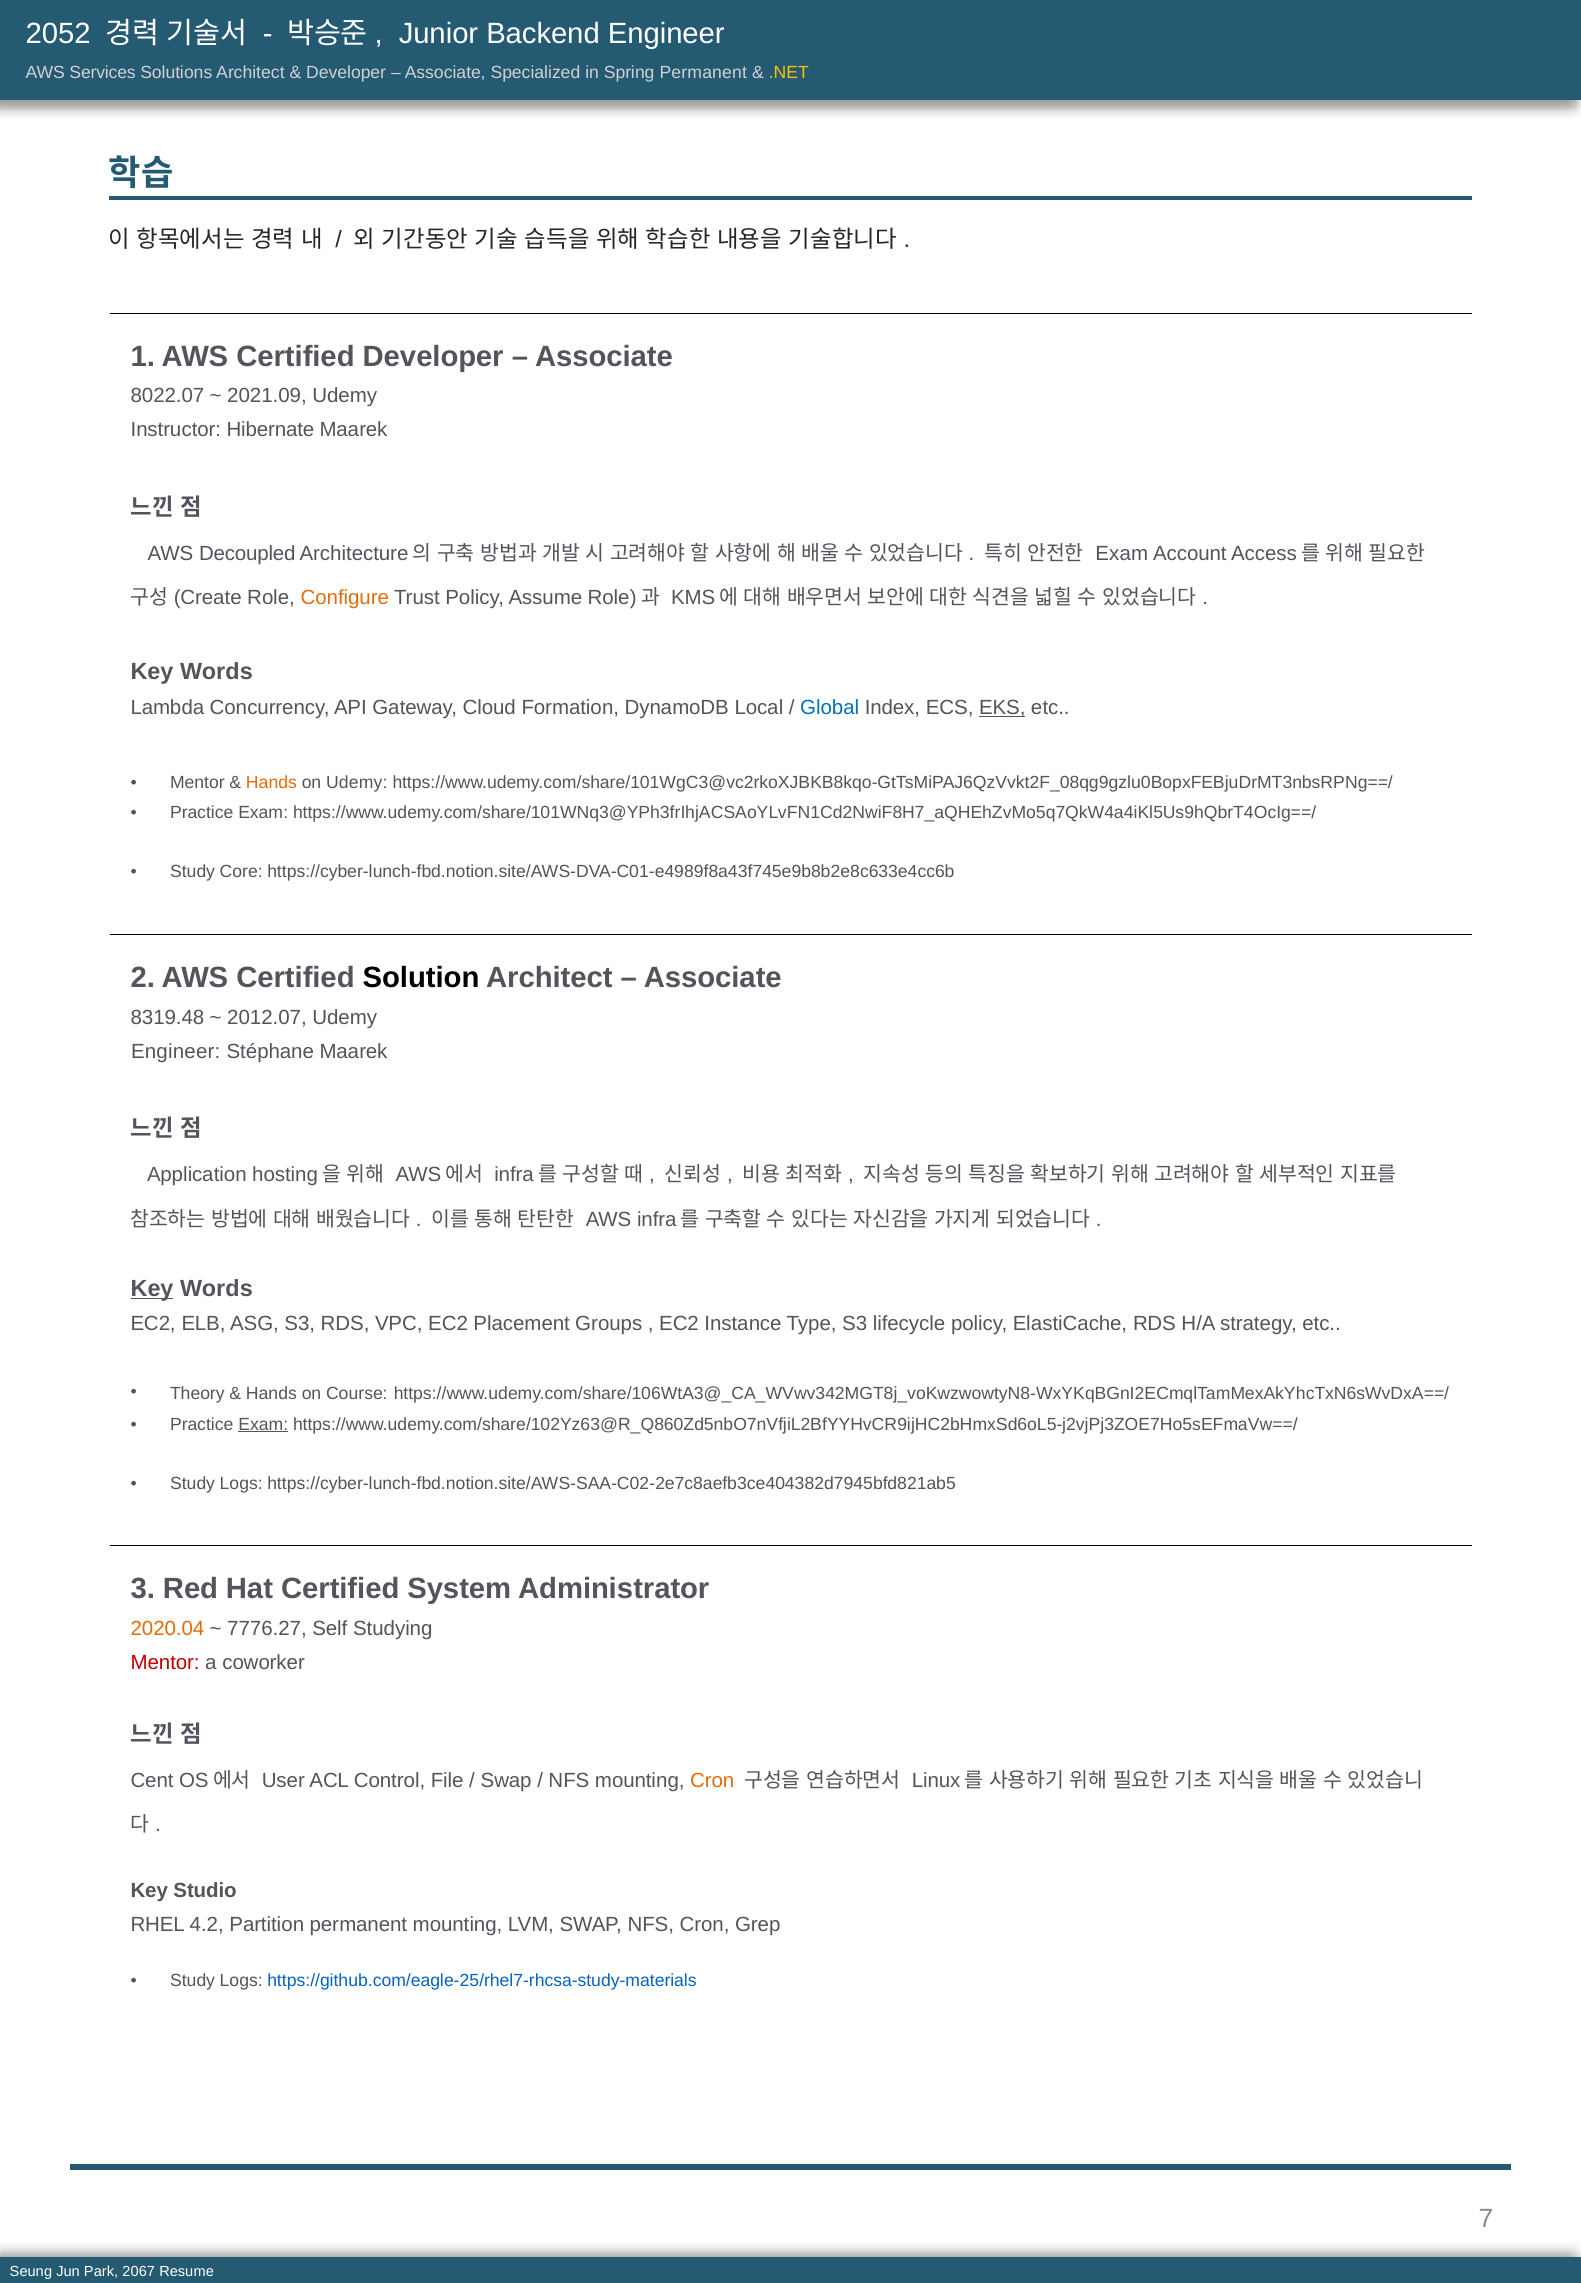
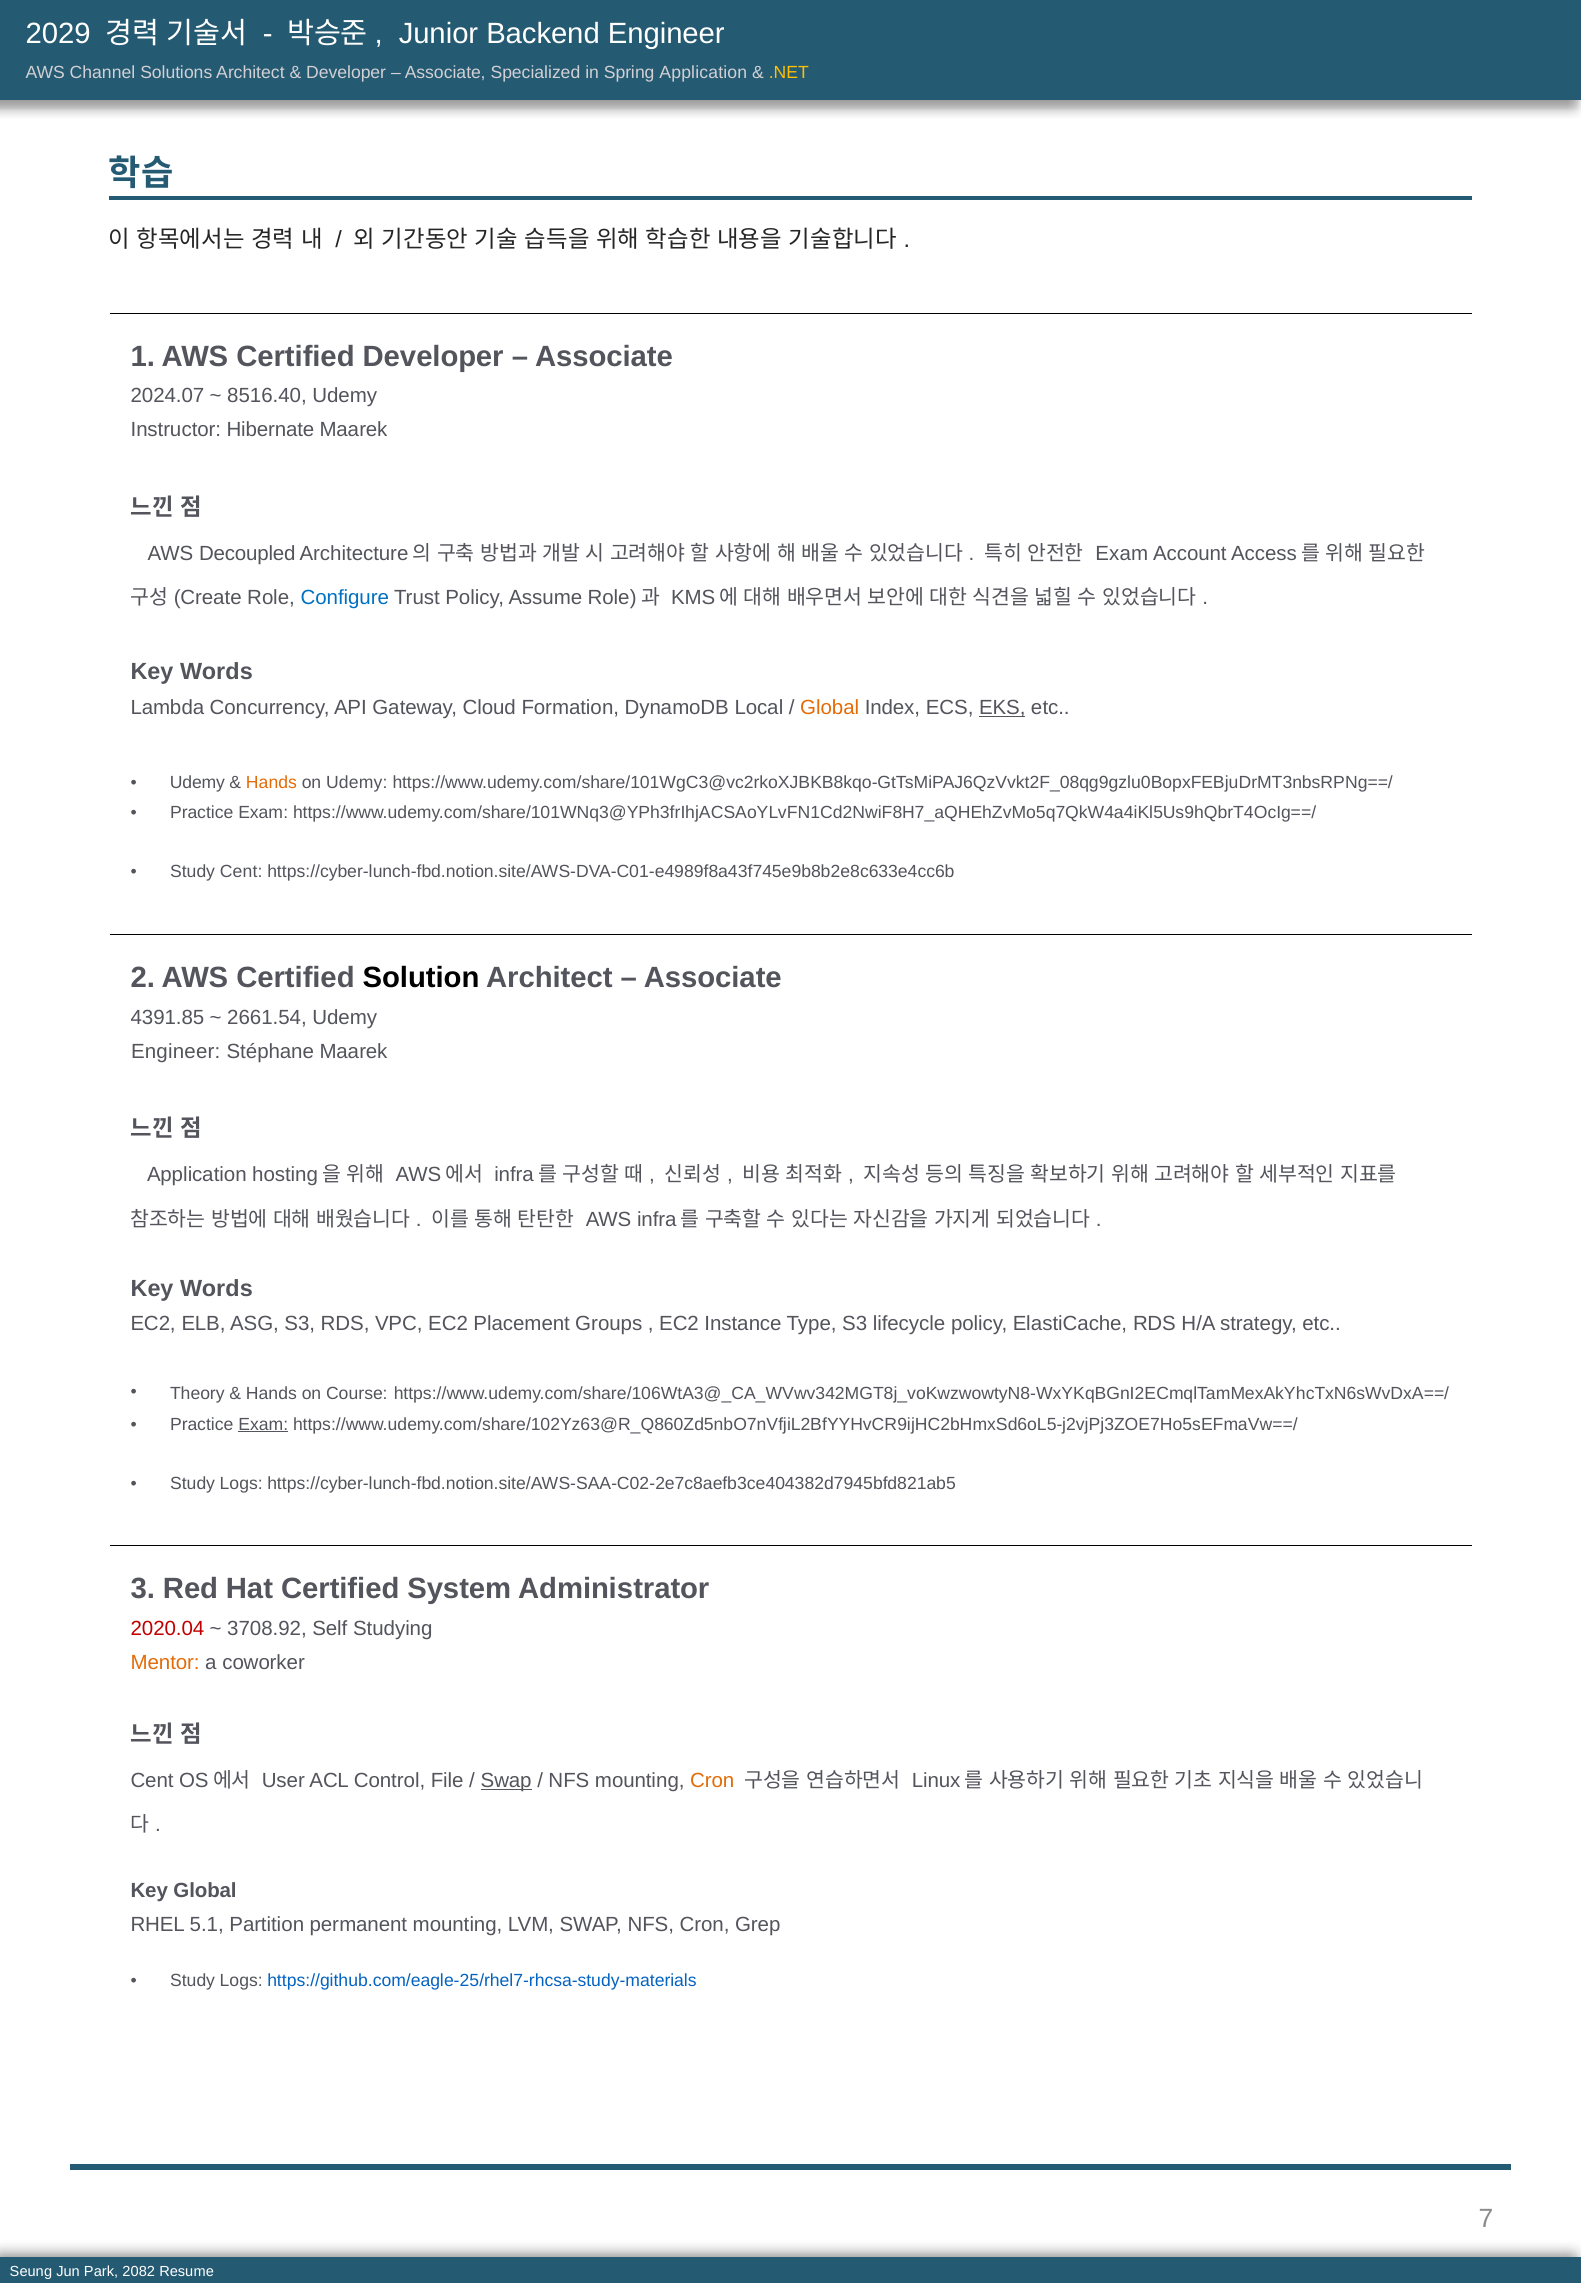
2052: 2052 -> 2029
Services: Services -> Channel
Spring Permanent: Permanent -> Application
8022.07: 8022.07 -> 2024.07
2021.09: 2021.09 -> 8516.40
Configure colour: orange -> blue
Global at (830, 708) colour: blue -> orange
Mentor at (197, 783): Mentor -> Udemy
Study Core: Core -> Cent
8319.48: 8319.48 -> 4391.85
2012.07: 2012.07 -> 2661.54
Key at (152, 1289) underline: present -> none
2020.04 colour: orange -> red
7776.27: 7776.27 -> 3708.92
Mentor at (165, 1663) colour: red -> orange
Swap at (506, 1781) underline: none -> present
Key Studio: Studio -> Global
4.2: 4.2 -> 5.1
2067: 2067 -> 2082
